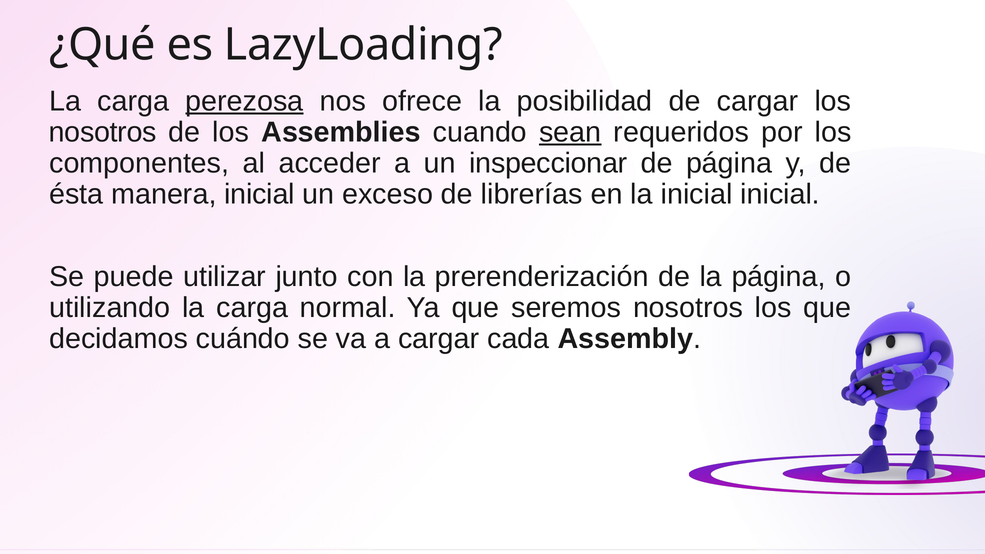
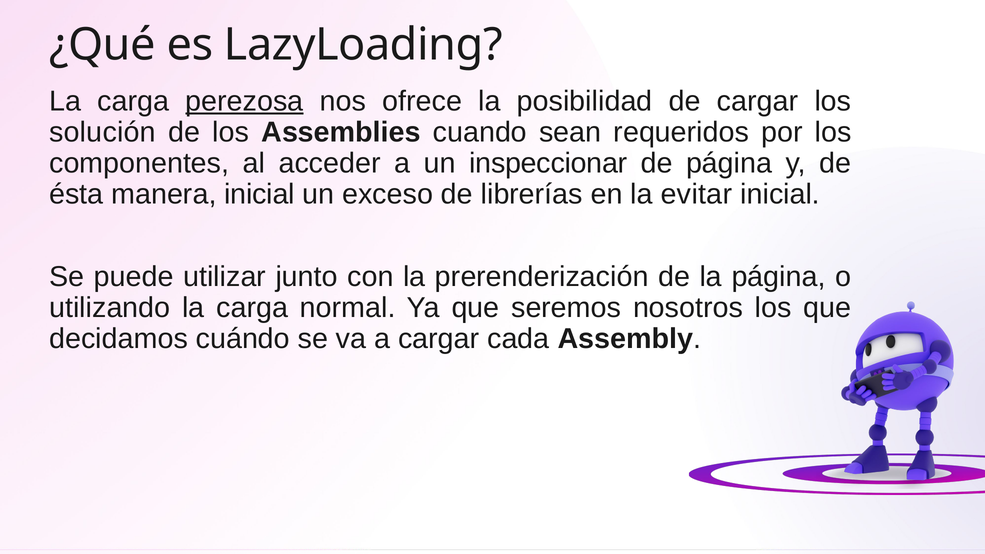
nosotros at (103, 132): nosotros -> solución
sean underline: present -> none
la inicial: inicial -> evitar
